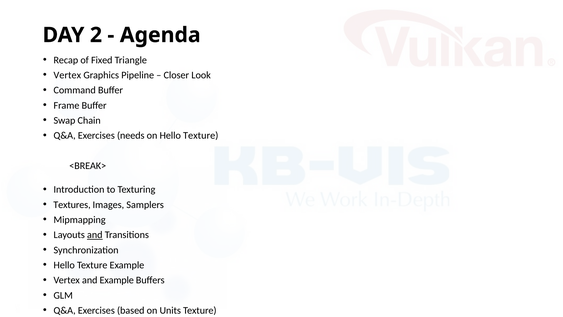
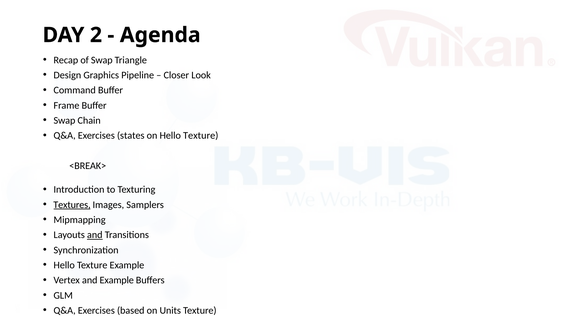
of Fixed: Fixed -> Swap
Vertex at (67, 75): Vertex -> Design
needs: needs -> states
Textures underline: none -> present
